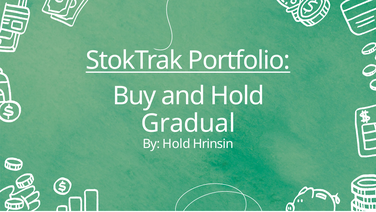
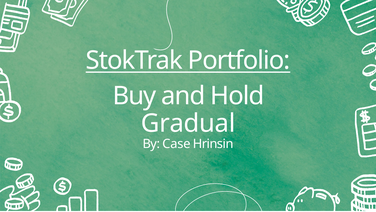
By Hold: Hold -> Case
